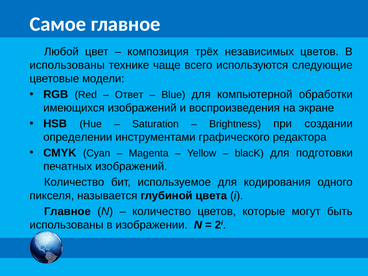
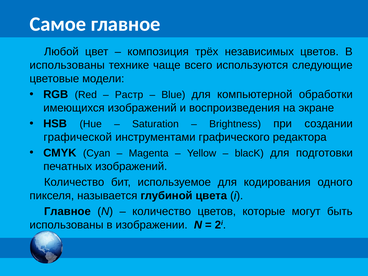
Ответ: Ответ -> Растр
определении: определении -> графической
